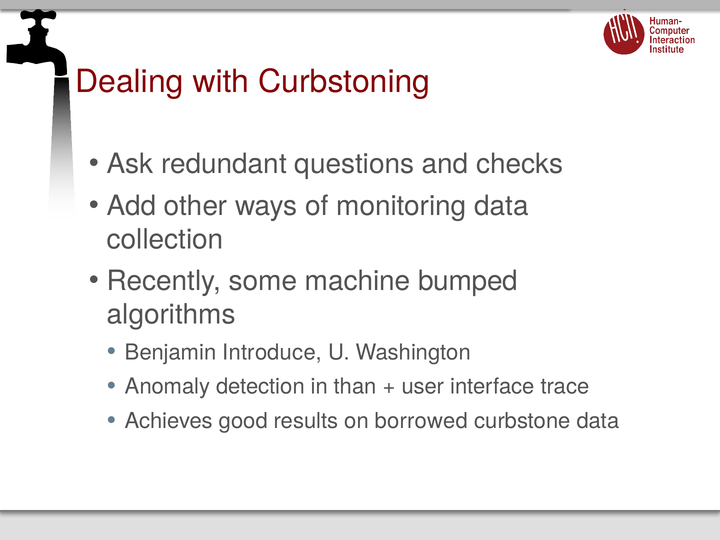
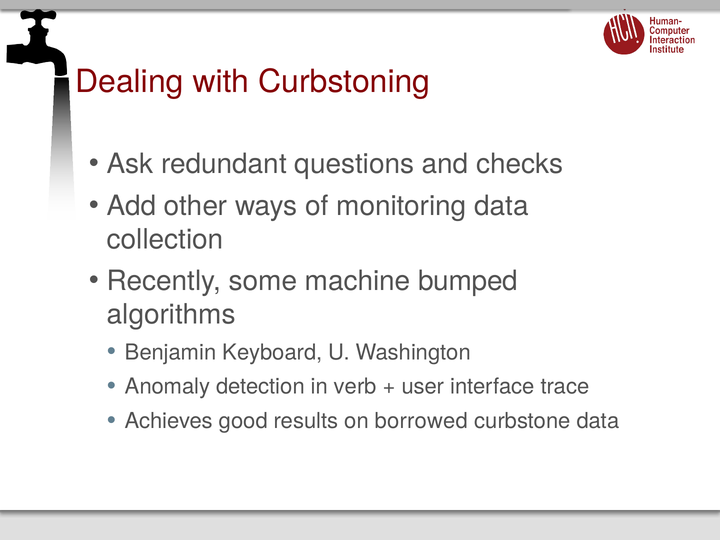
Introduce: Introduce -> Keyboard
than: than -> verb
